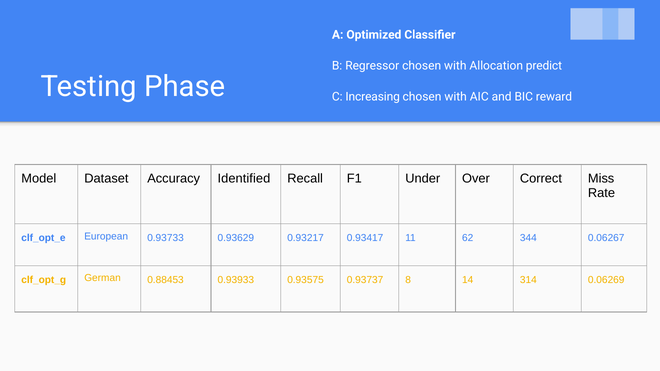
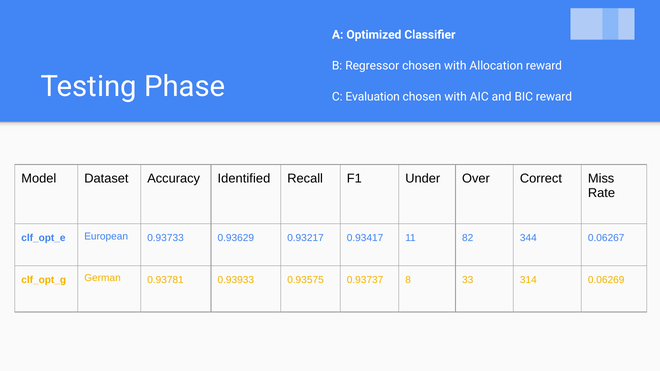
Allocation predict: predict -> reward
Increasing: Increasing -> Evaluation
62: 62 -> 82
0.88453: 0.88453 -> 0.93781
14: 14 -> 33
